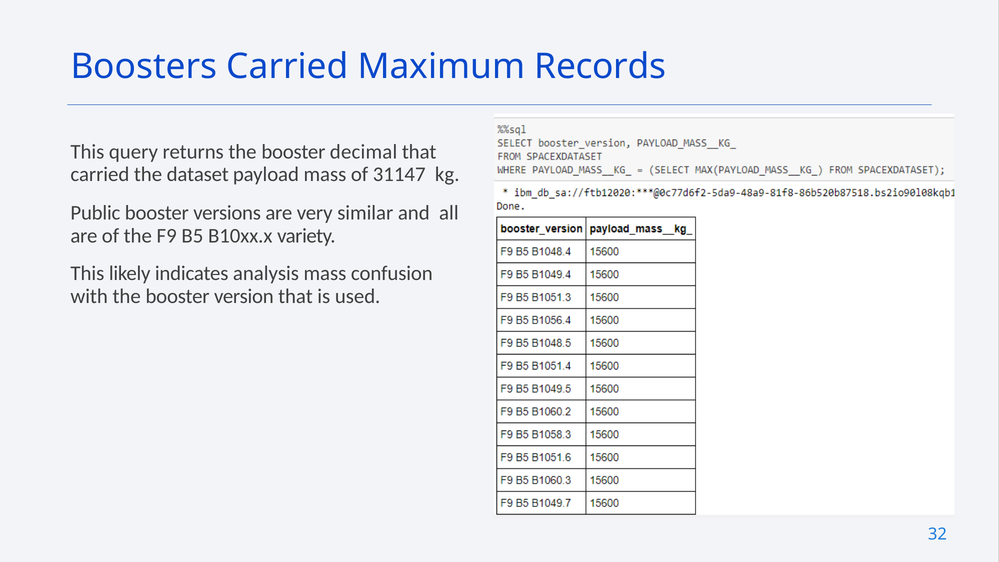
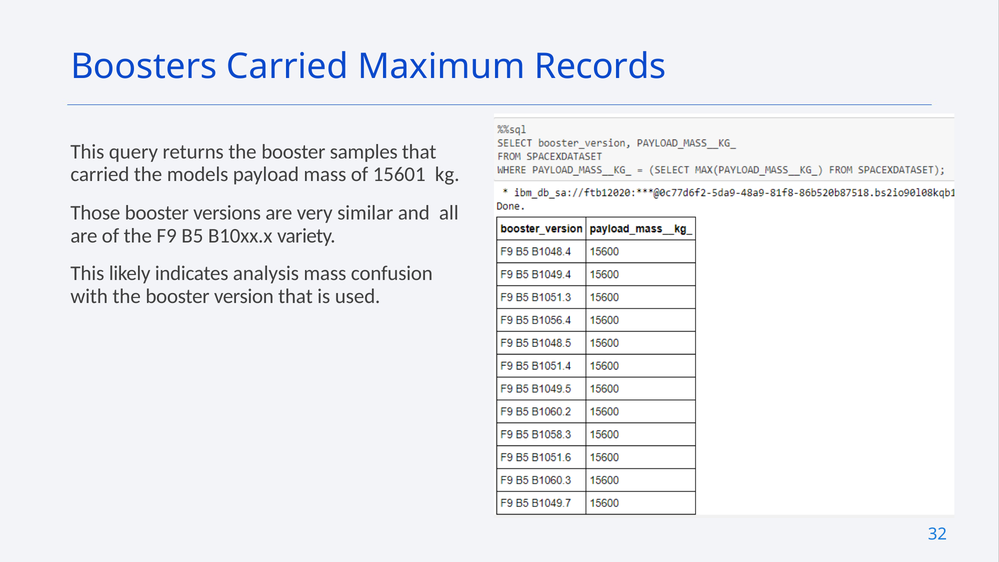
decimal: decimal -> samples
dataset: dataset -> models
31147: 31147 -> 15601
Public: Public -> Those
